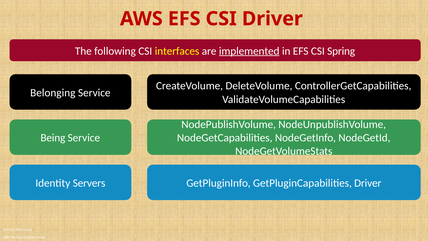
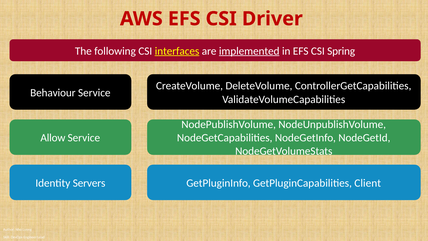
interfaces underline: none -> present
Belonging: Belonging -> Behaviour
Being: Being -> Allow
GetPluginCapabilities Driver: Driver -> Client
